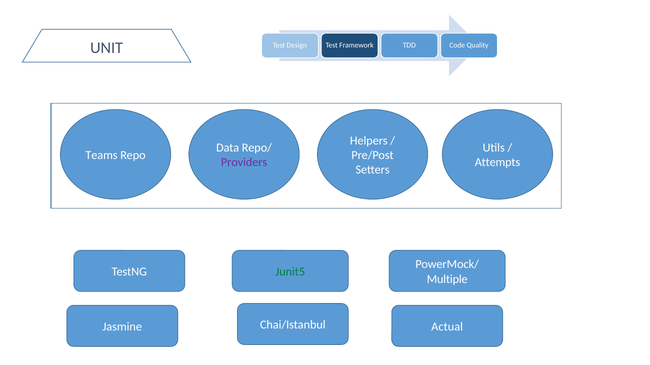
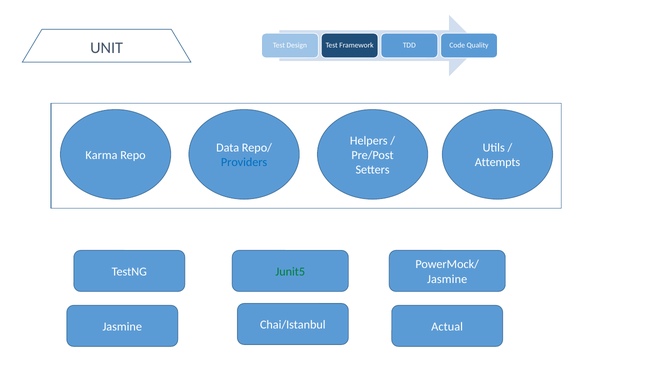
Teams: Teams -> Karma
Providers colour: purple -> blue
Multiple at (447, 280): Multiple -> Jasmine
